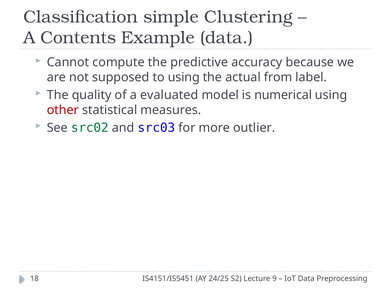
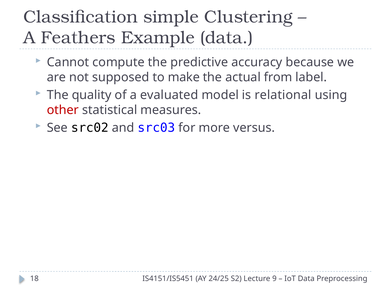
Contents: Contents -> Feathers
to using: using -> make
numerical: numerical -> relational
src02 colour: green -> black
outlier: outlier -> versus
